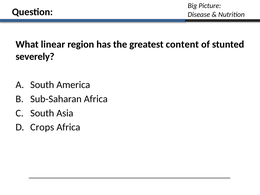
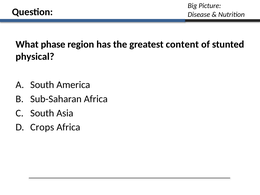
linear: linear -> phase
severely: severely -> physical
